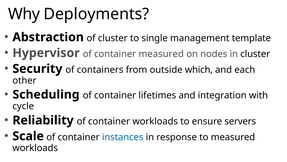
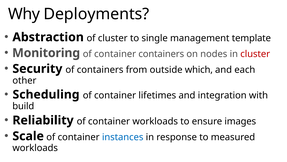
Hypervisor: Hypervisor -> Monitoring
container measured: measured -> containers
cluster at (255, 54) colour: black -> red
cycle: cycle -> build
servers: servers -> images
